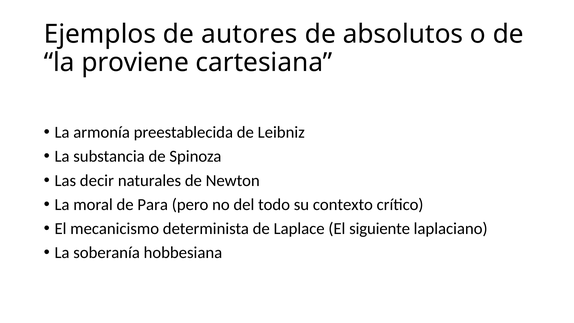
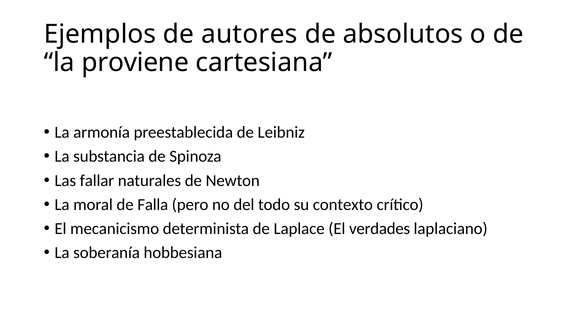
decir: decir -> fallar
Para: Para -> Falla
siguiente: siguiente -> verdades
